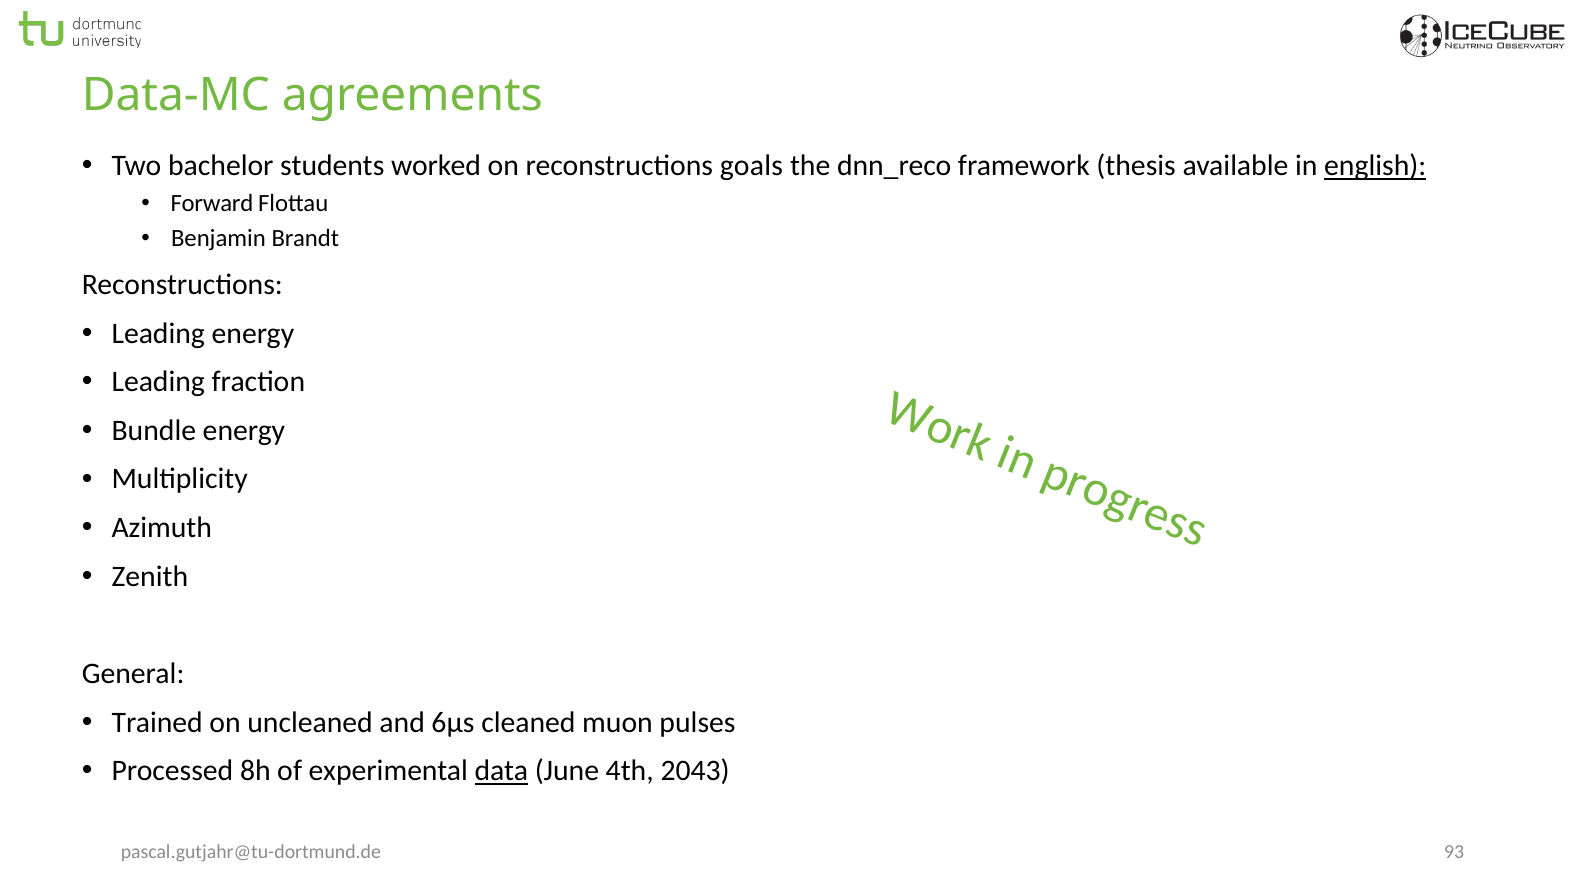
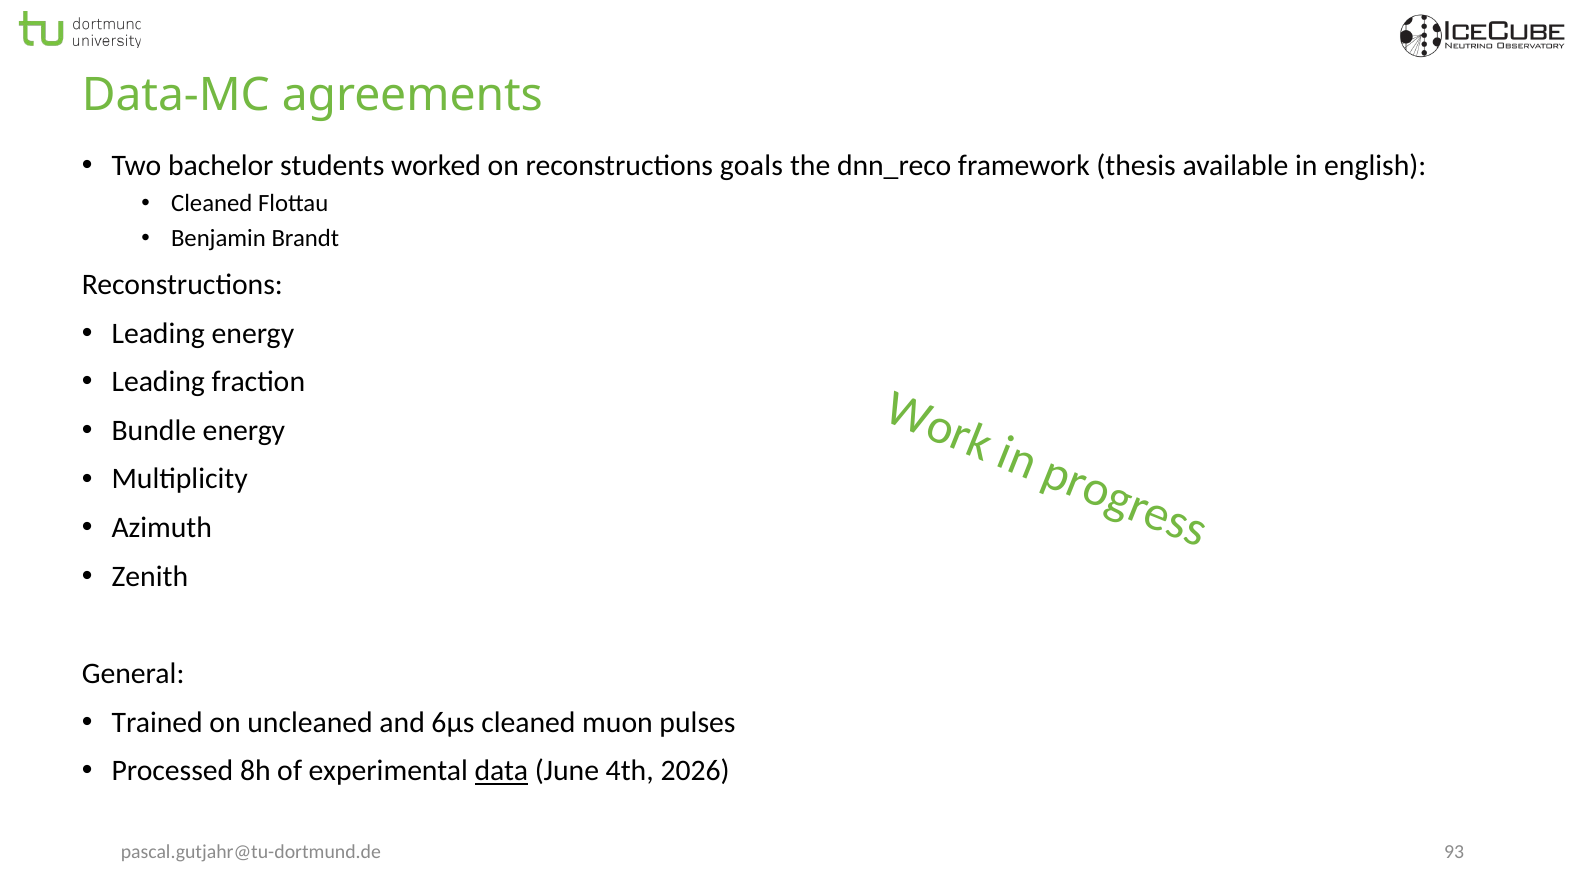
english underline: present -> none
Forward at (212, 203): Forward -> Cleaned
2043: 2043 -> 2026
